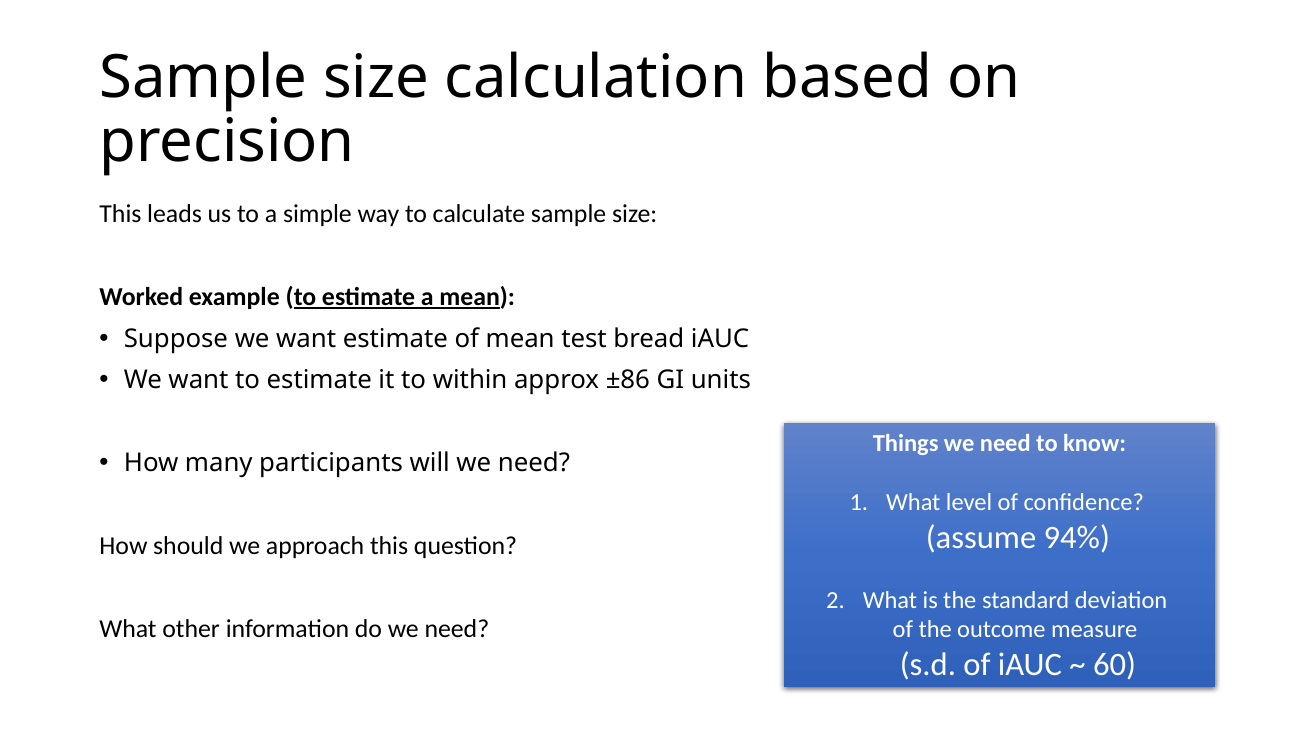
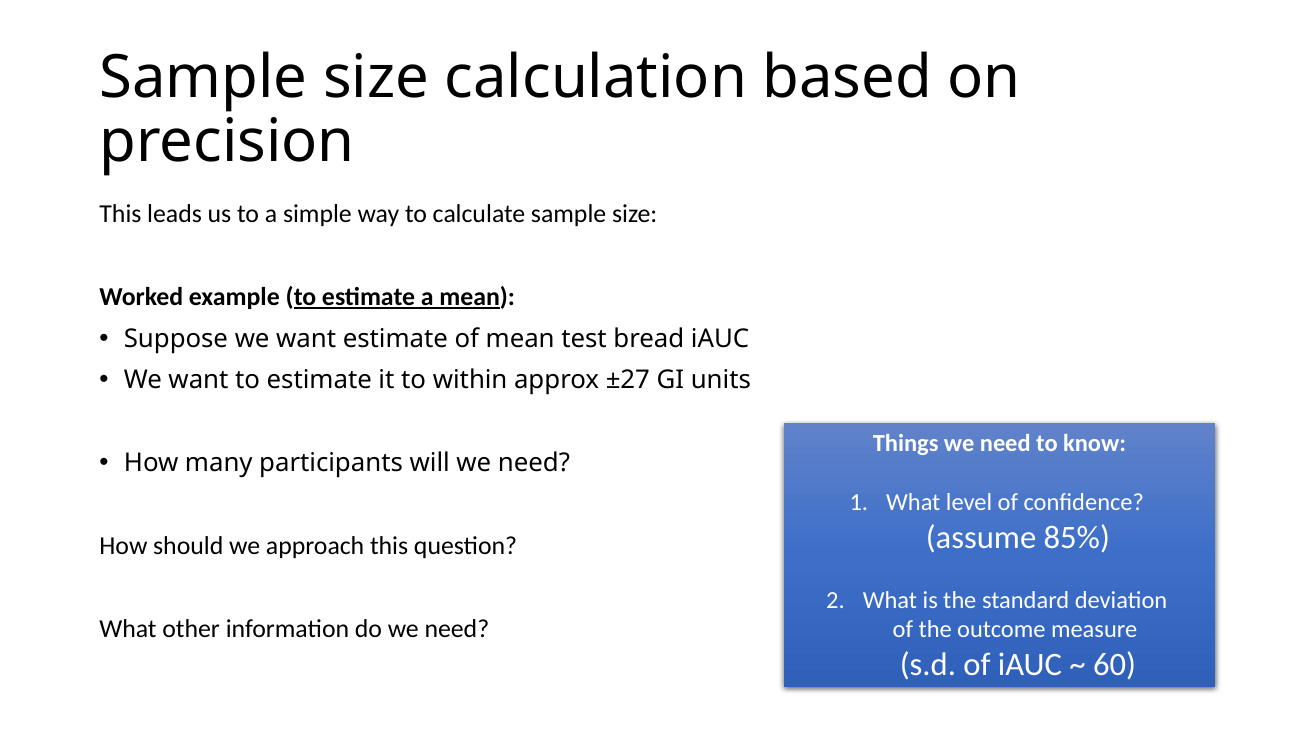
±86: ±86 -> ±27
94%: 94% -> 85%
